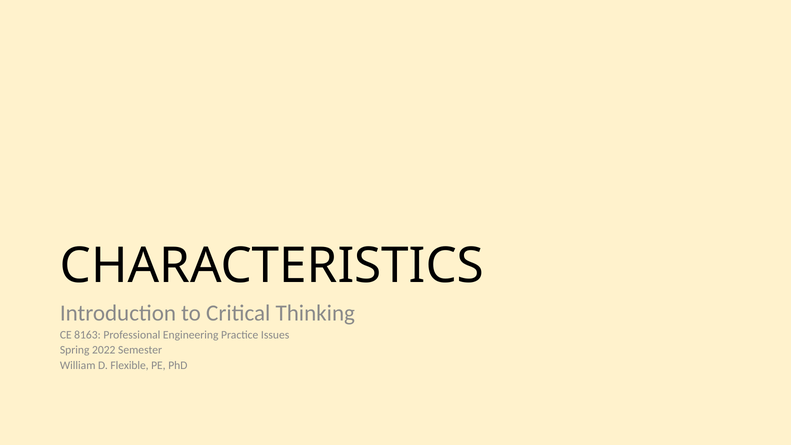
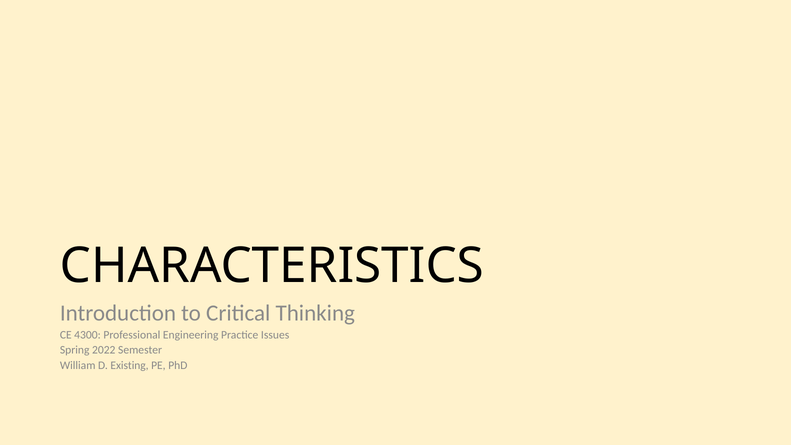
8163: 8163 -> 4300
Flexible: Flexible -> Existing
